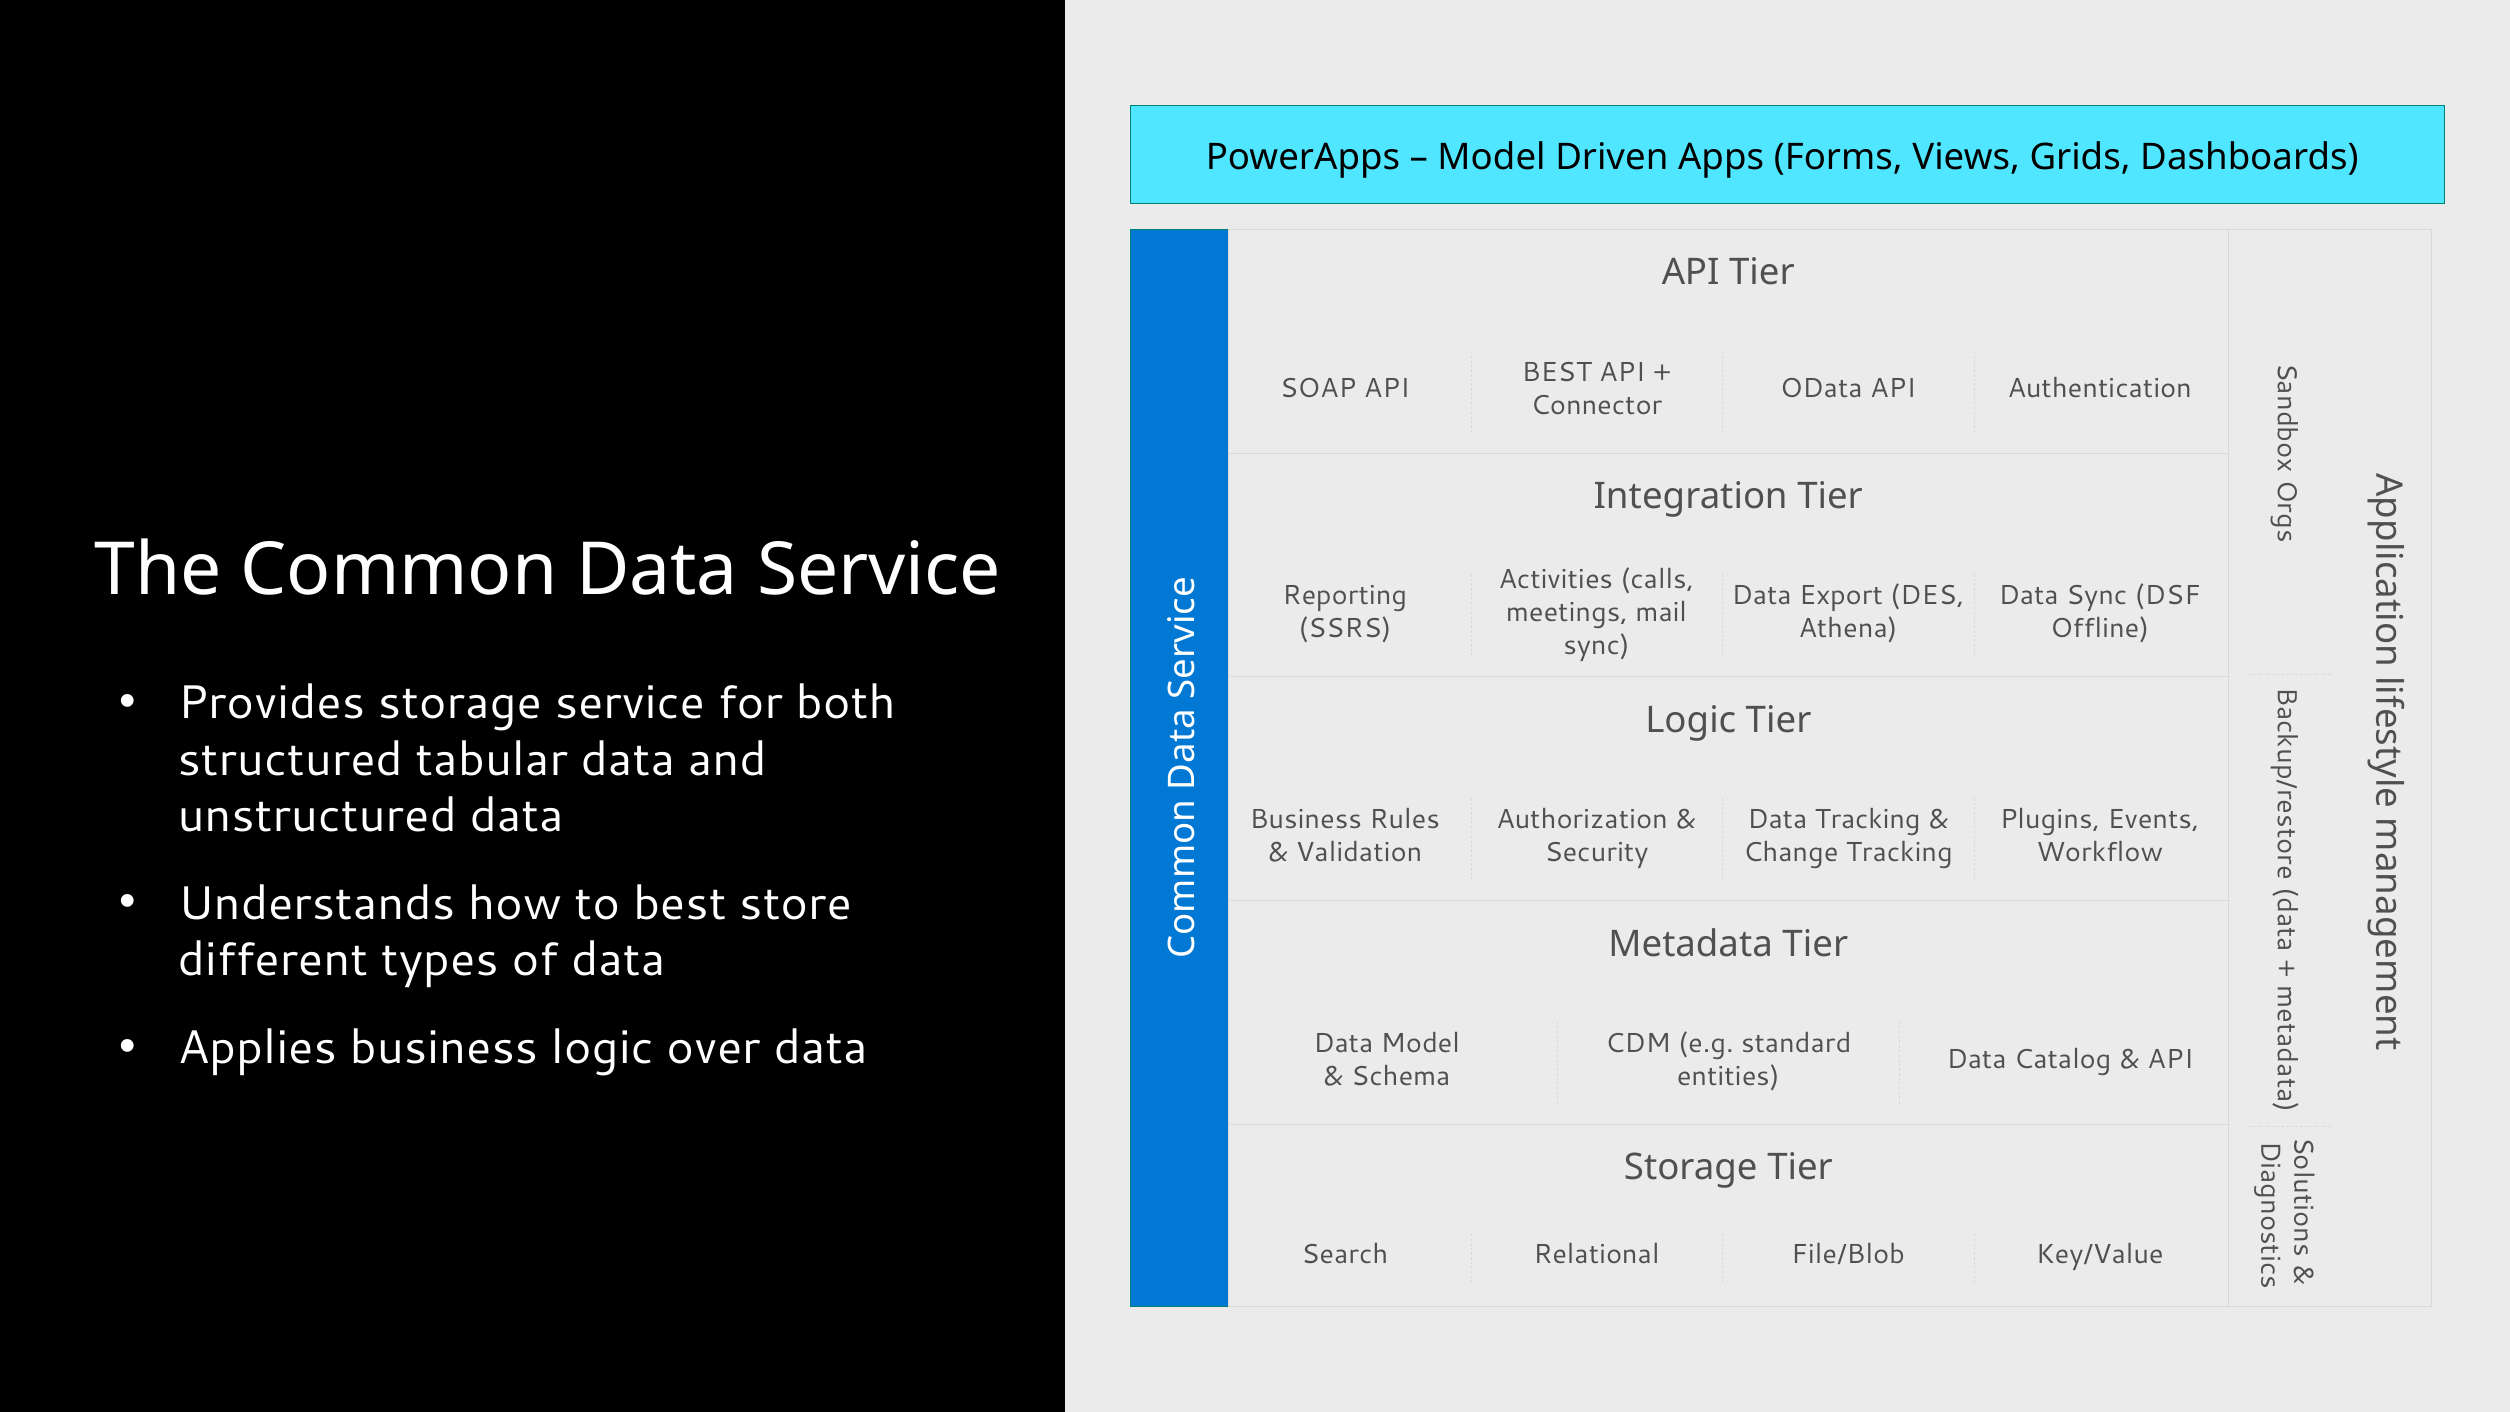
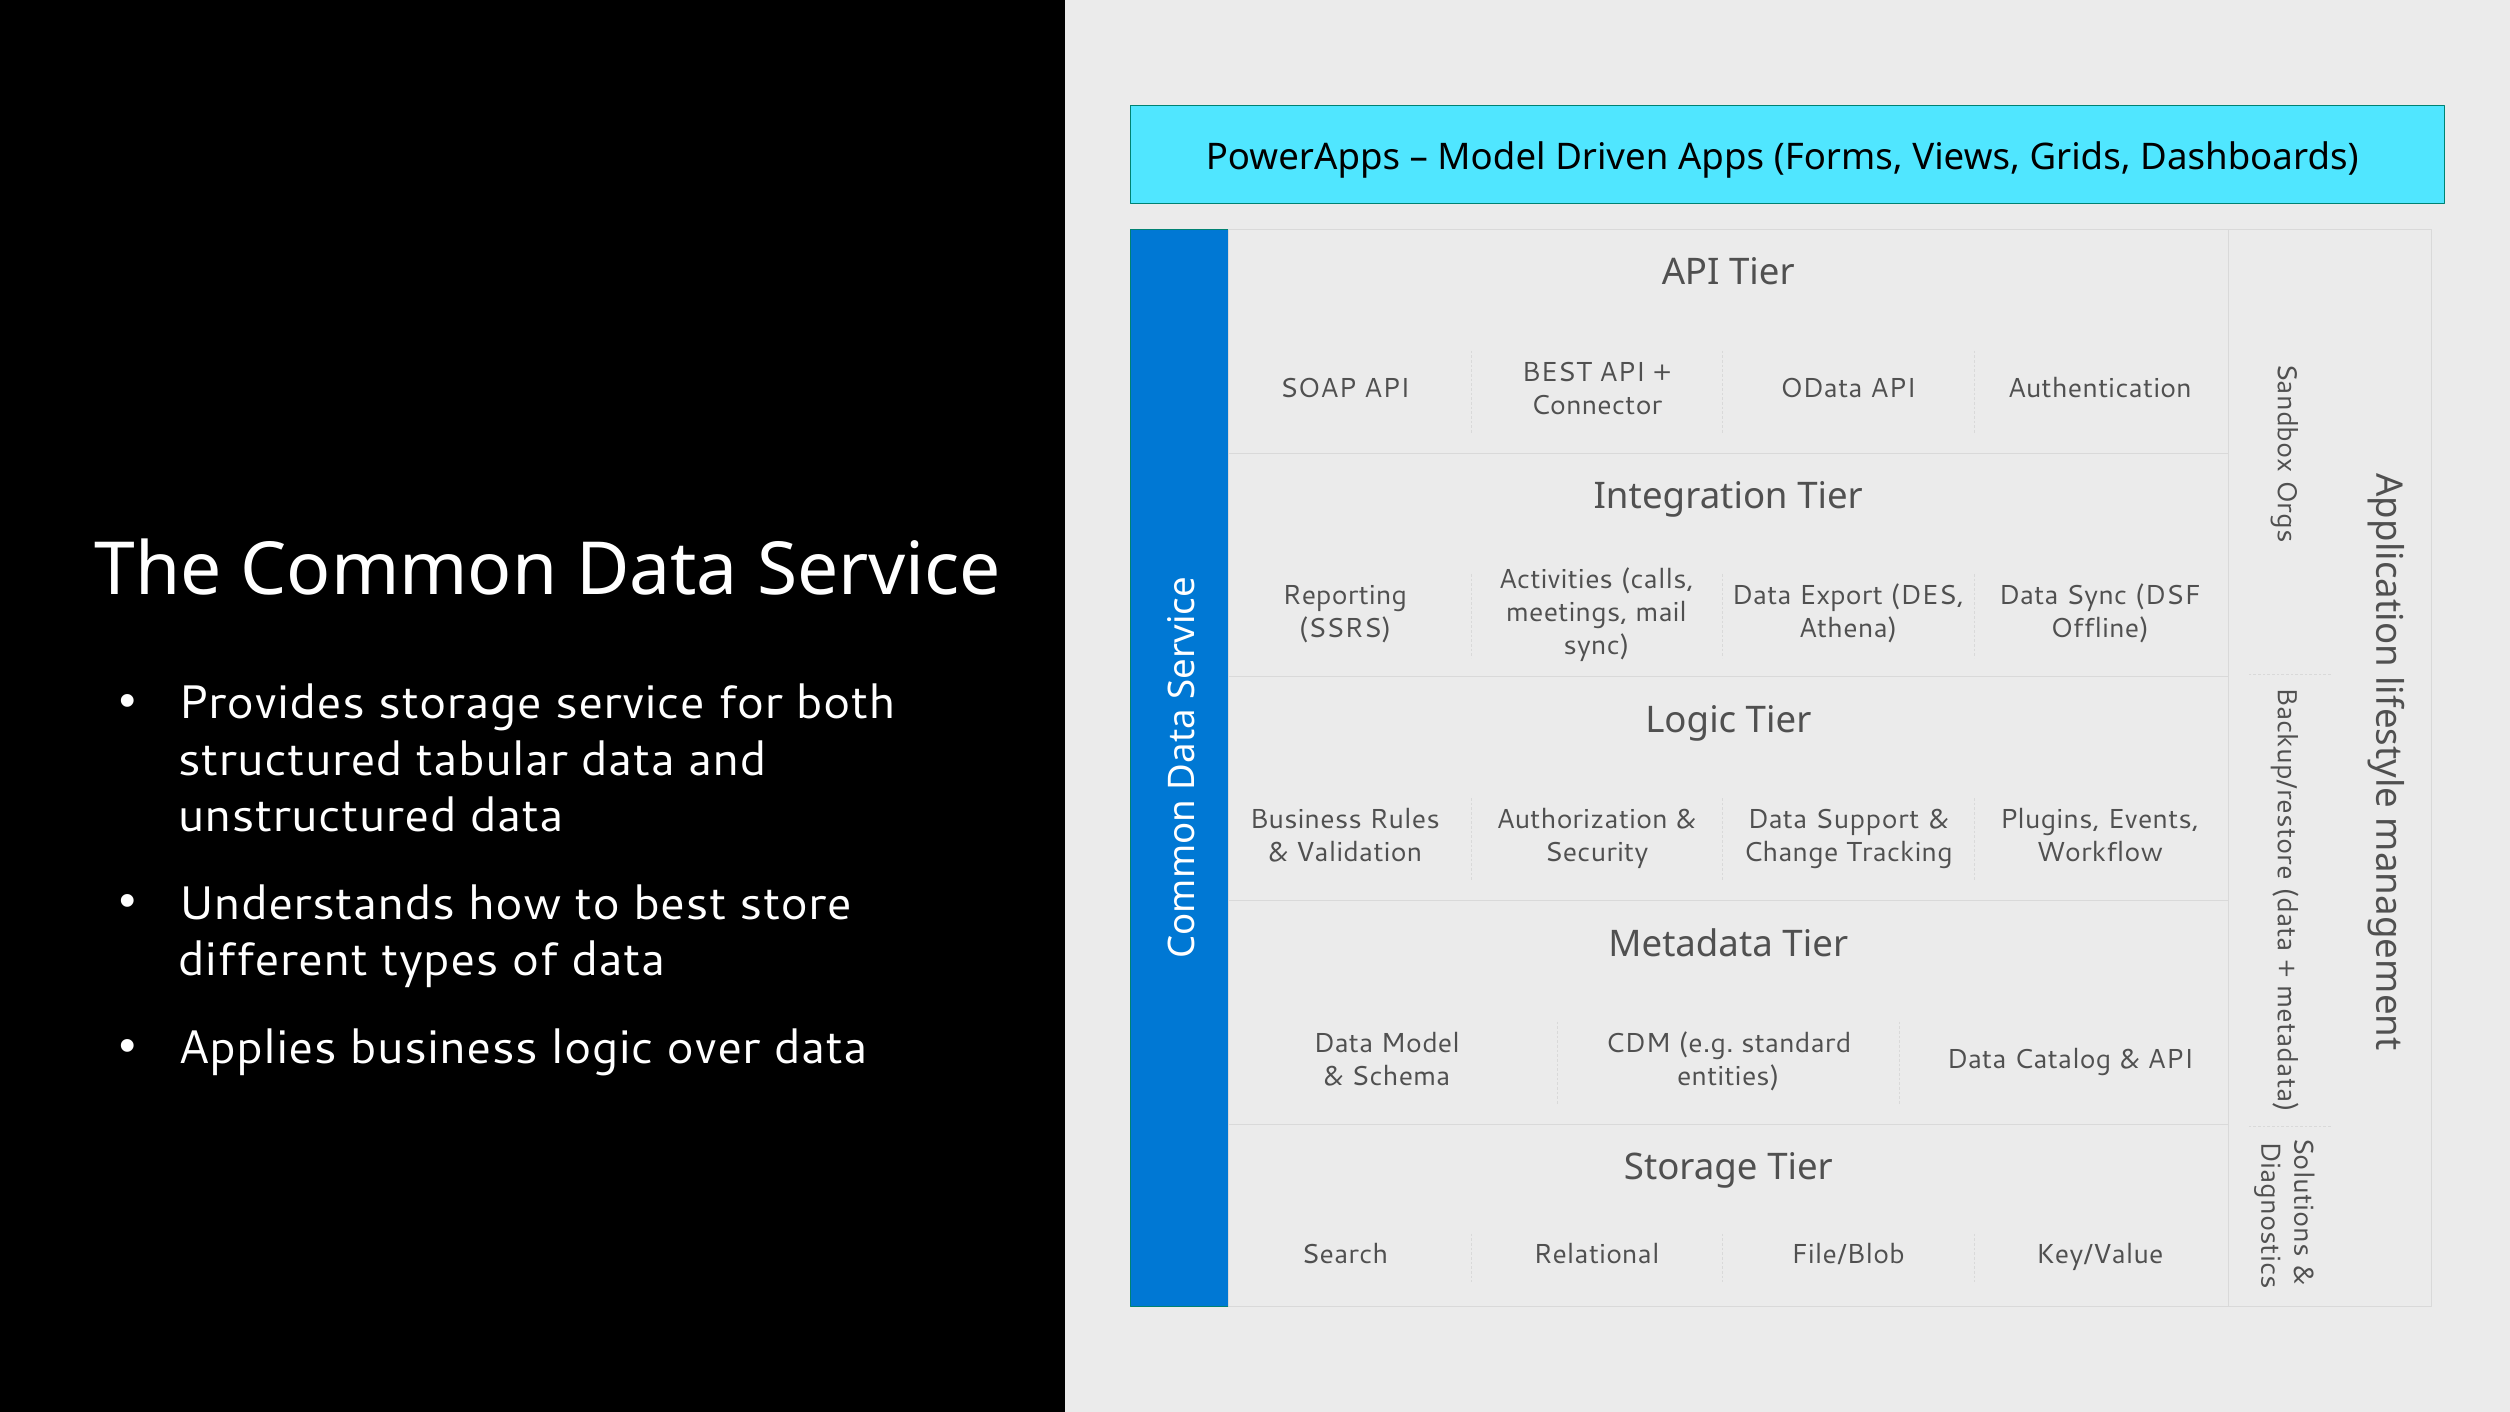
Data Tracking: Tracking -> Support
